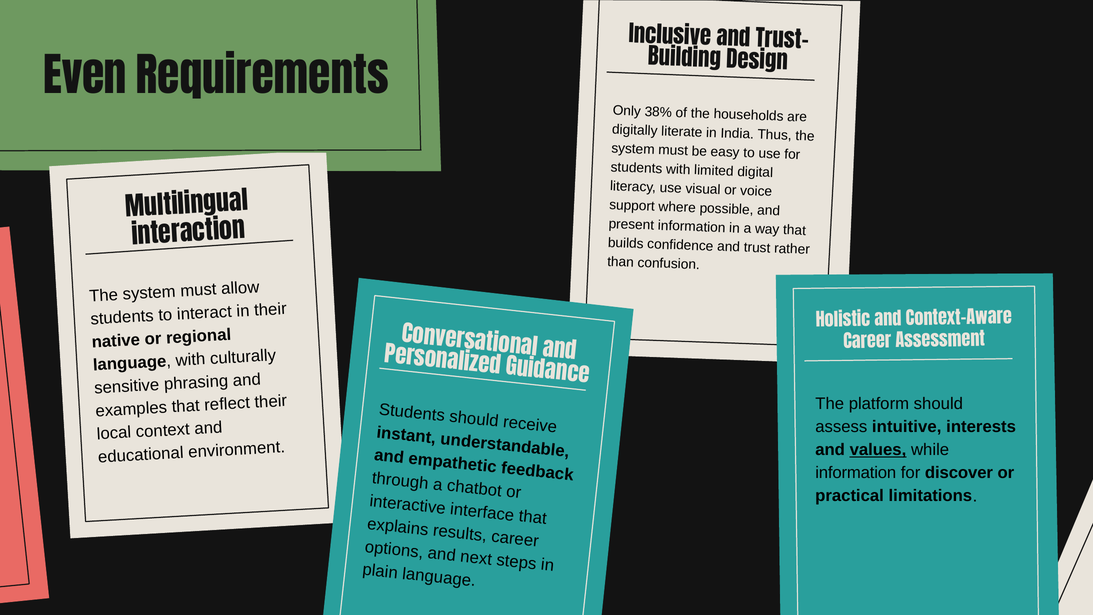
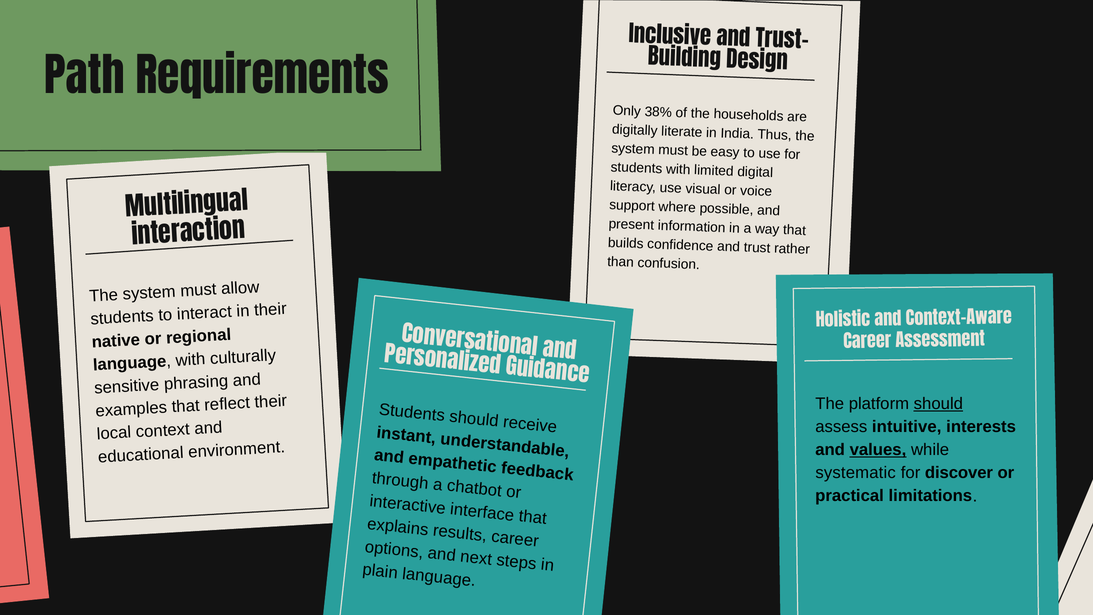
Even: Even -> Path
should at (938, 404) underline: none -> present
information at (856, 473): information -> systematic
